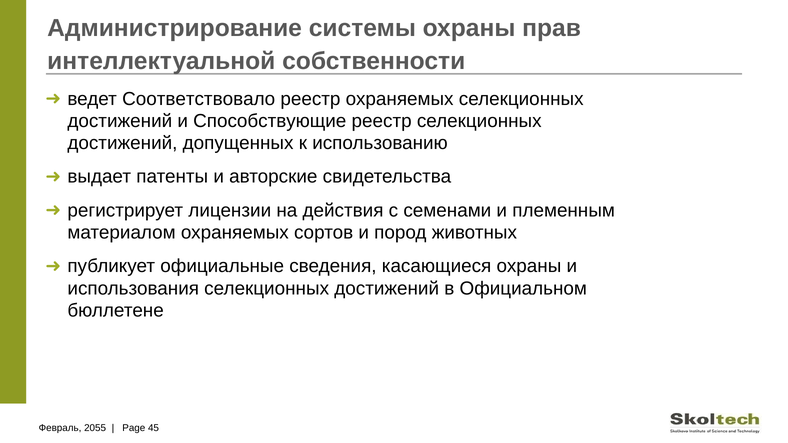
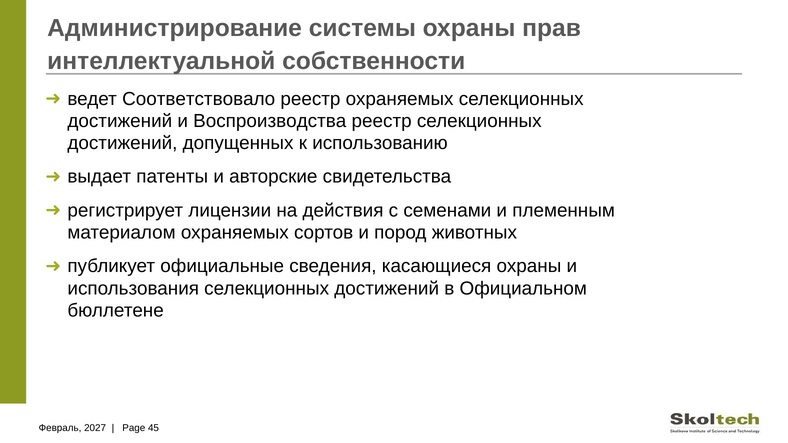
Способствующие: Способствующие -> Воспроизводства
2055: 2055 -> 2027
